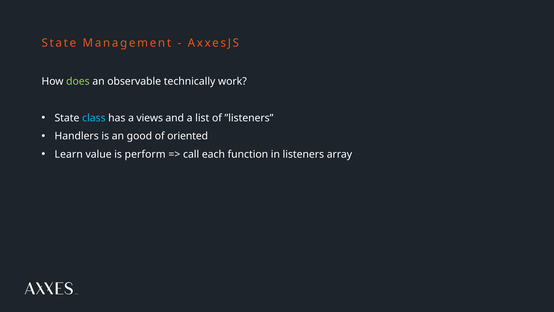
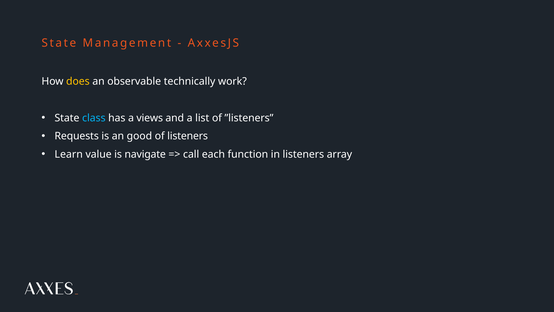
does colour: light green -> yellow
Handlers: Handlers -> Requests
of oriented: oriented -> listeners
perform: perform -> navigate
